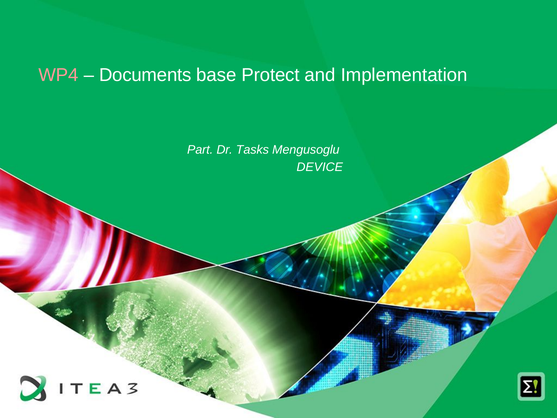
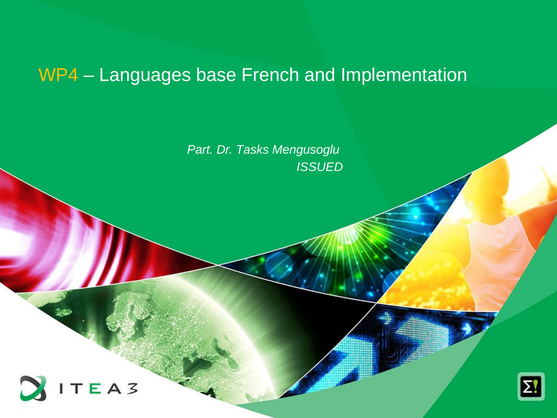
WP4 colour: pink -> yellow
Documents: Documents -> Languages
Protect: Protect -> French
DEVICE: DEVICE -> ISSUED
